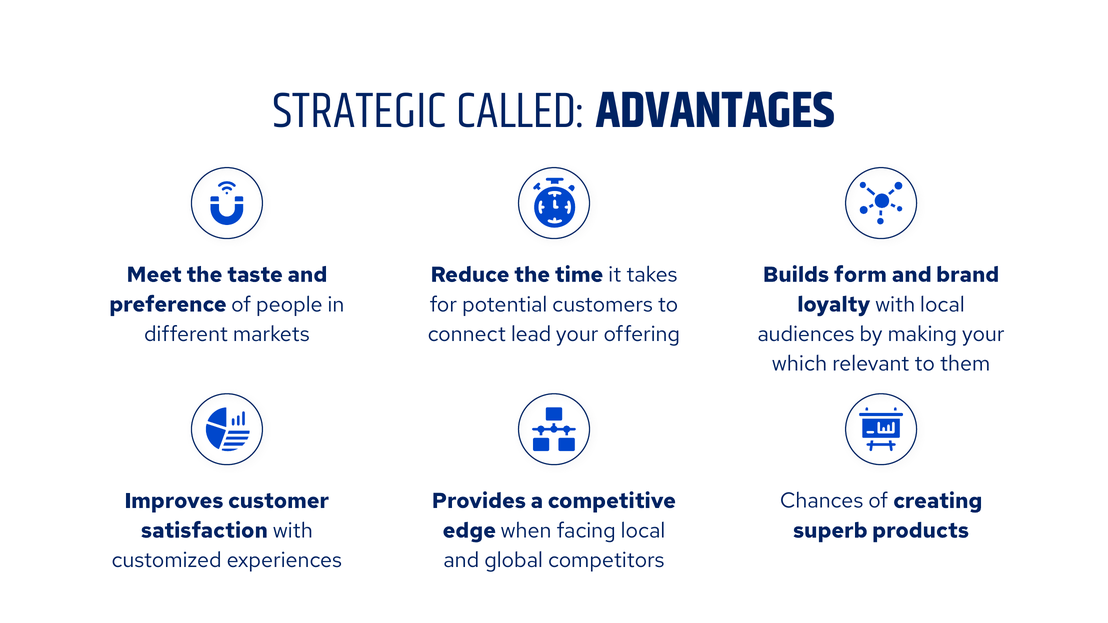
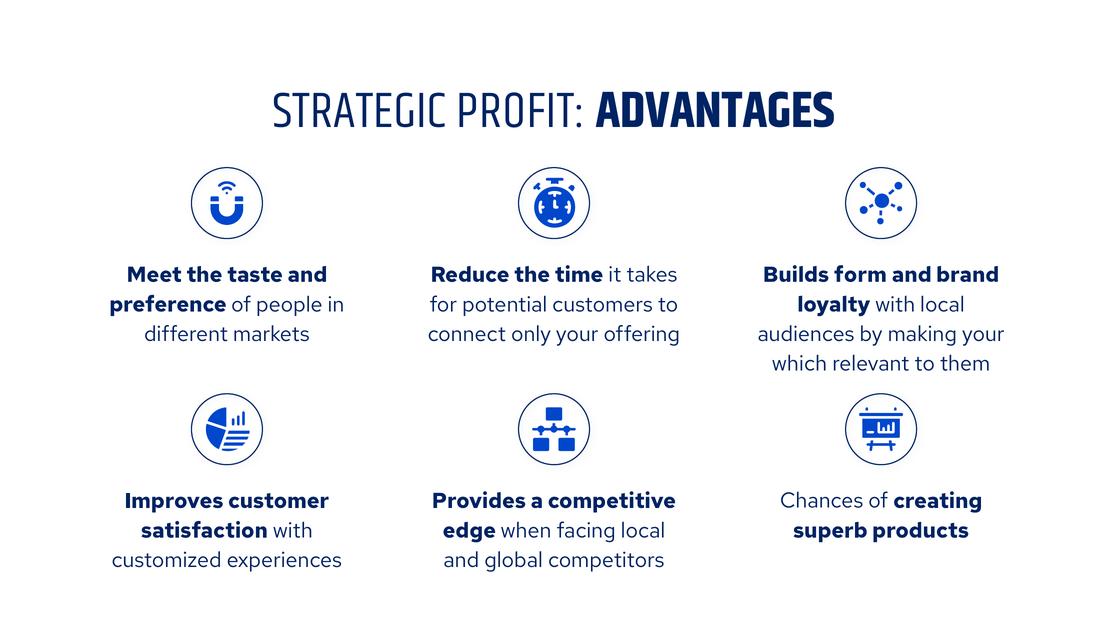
CALLED: CALLED -> PROFIT
lead: lead -> only
